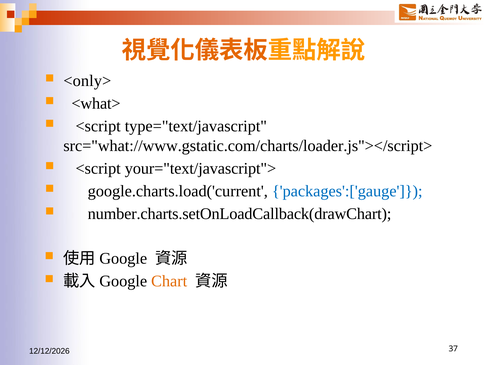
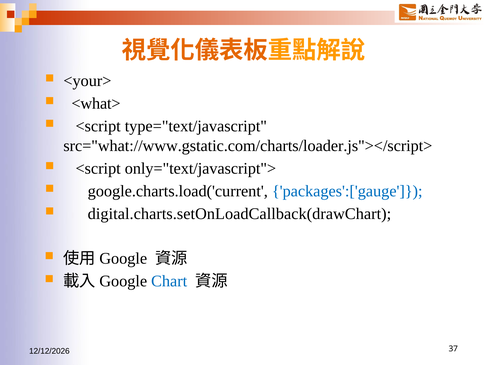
<only>: <only> -> <your>
your="text/javascript">: your="text/javascript"> -> only="text/javascript">
number.charts.setOnLoadCallback(drawChart: number.charts.setOnLoadCallback(drawChart -> digital.charts.setOnLoadCallback(drawChart
Chart colour: orange -> blue
